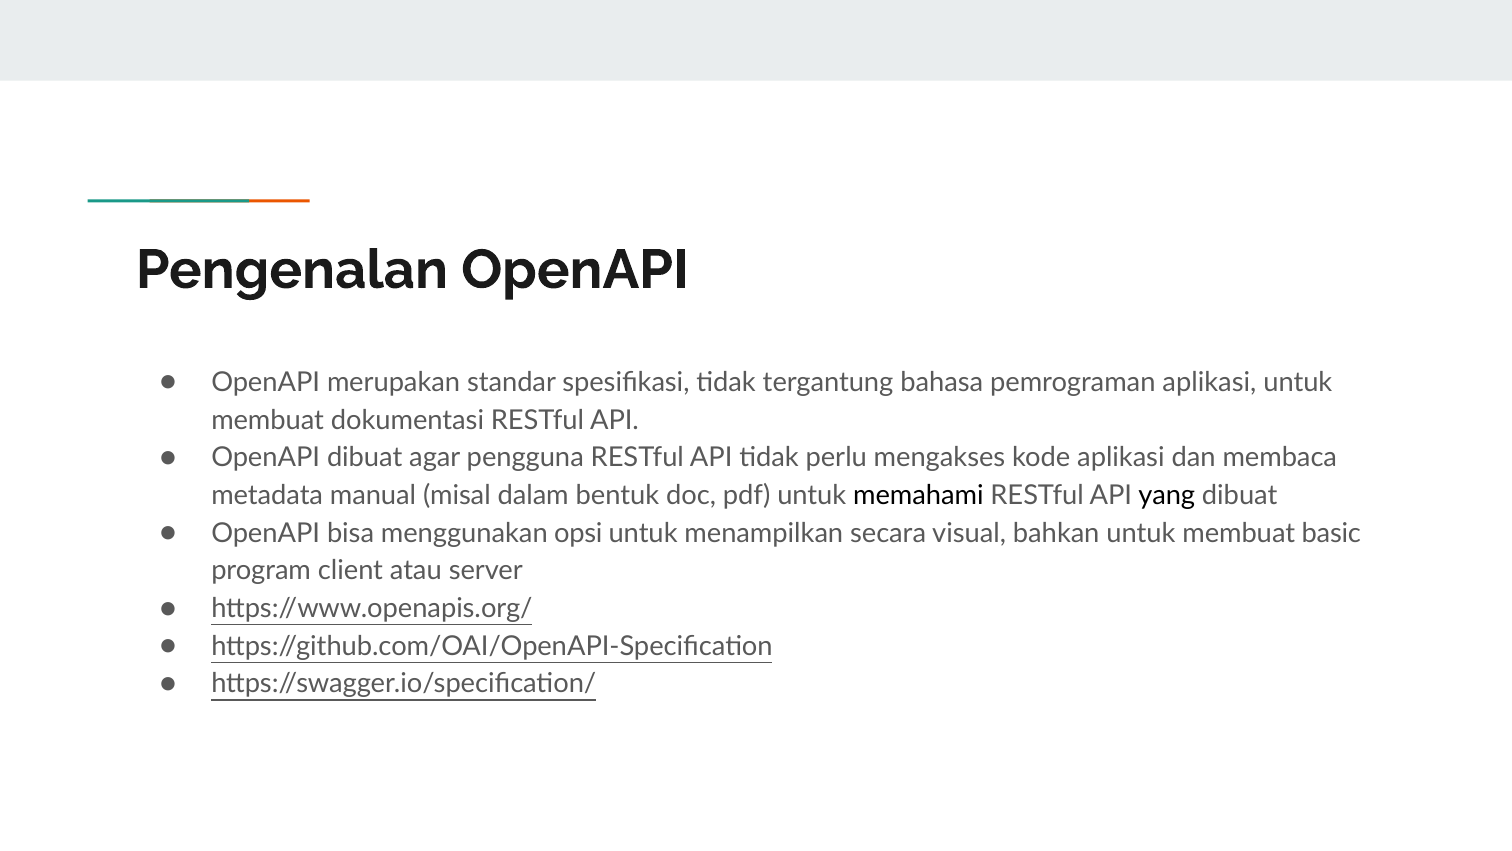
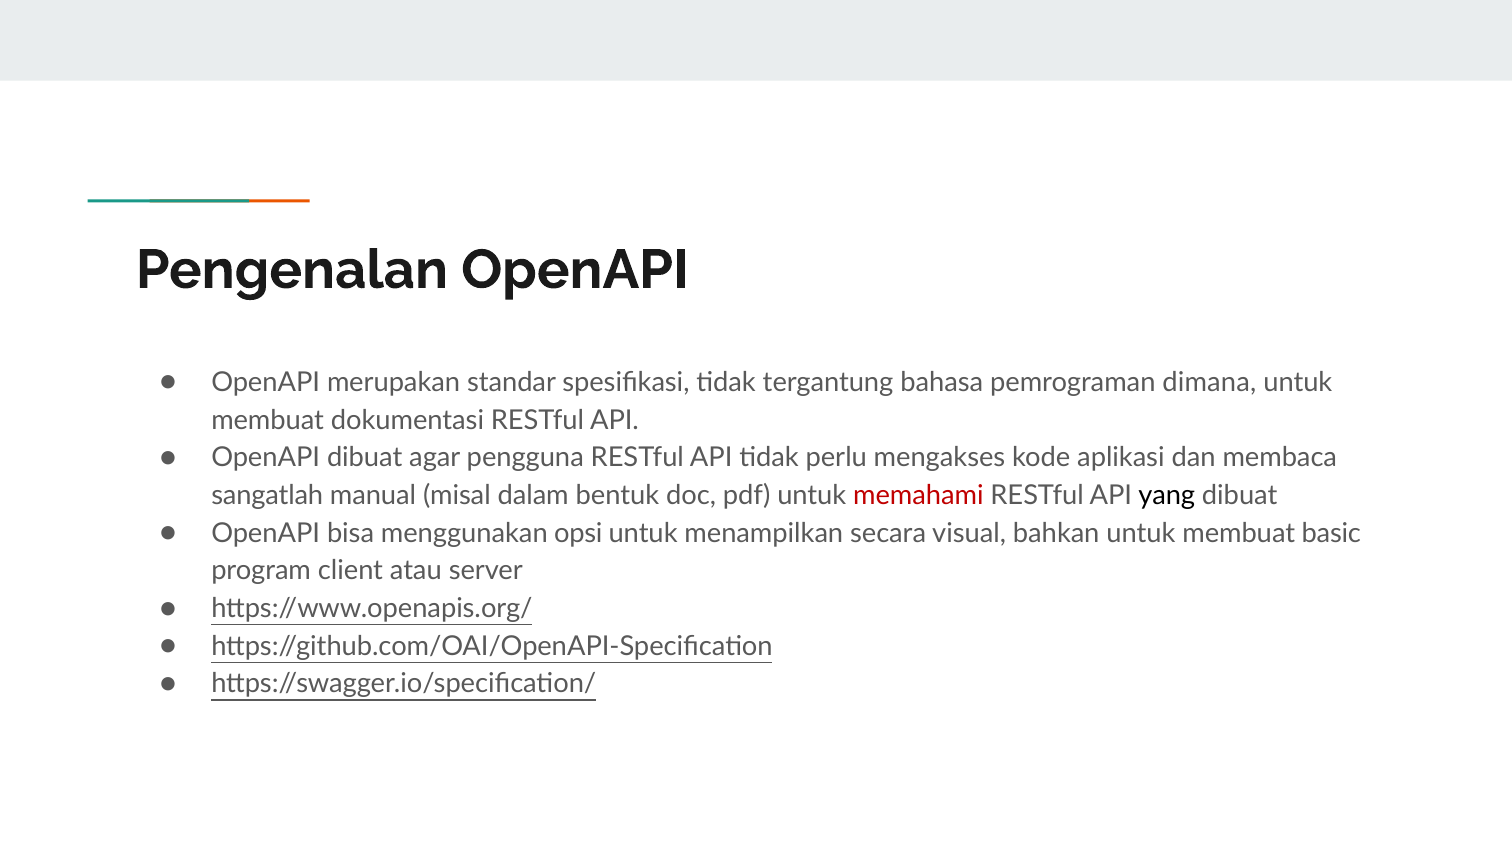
pemrograman aplikasi: aplikasi -> dimana
metadata: metadata -> sangatlah
memahami colour: black -> red
